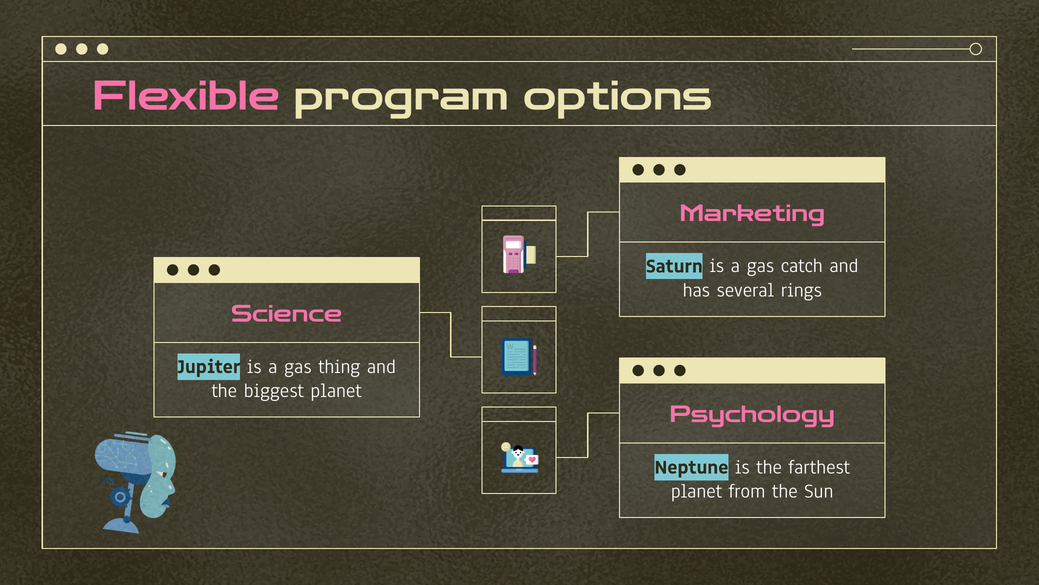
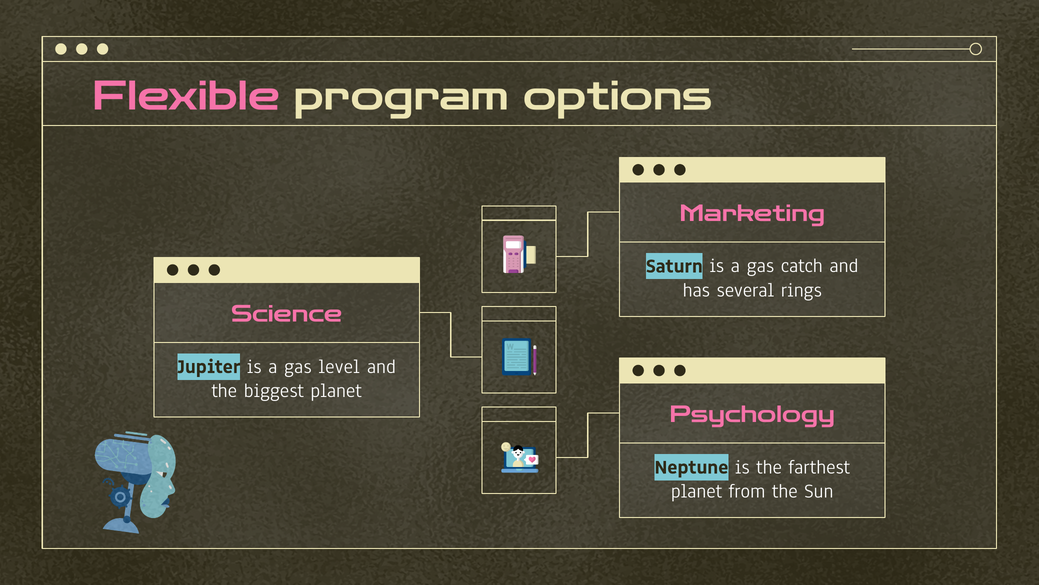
thing: thing -> level
